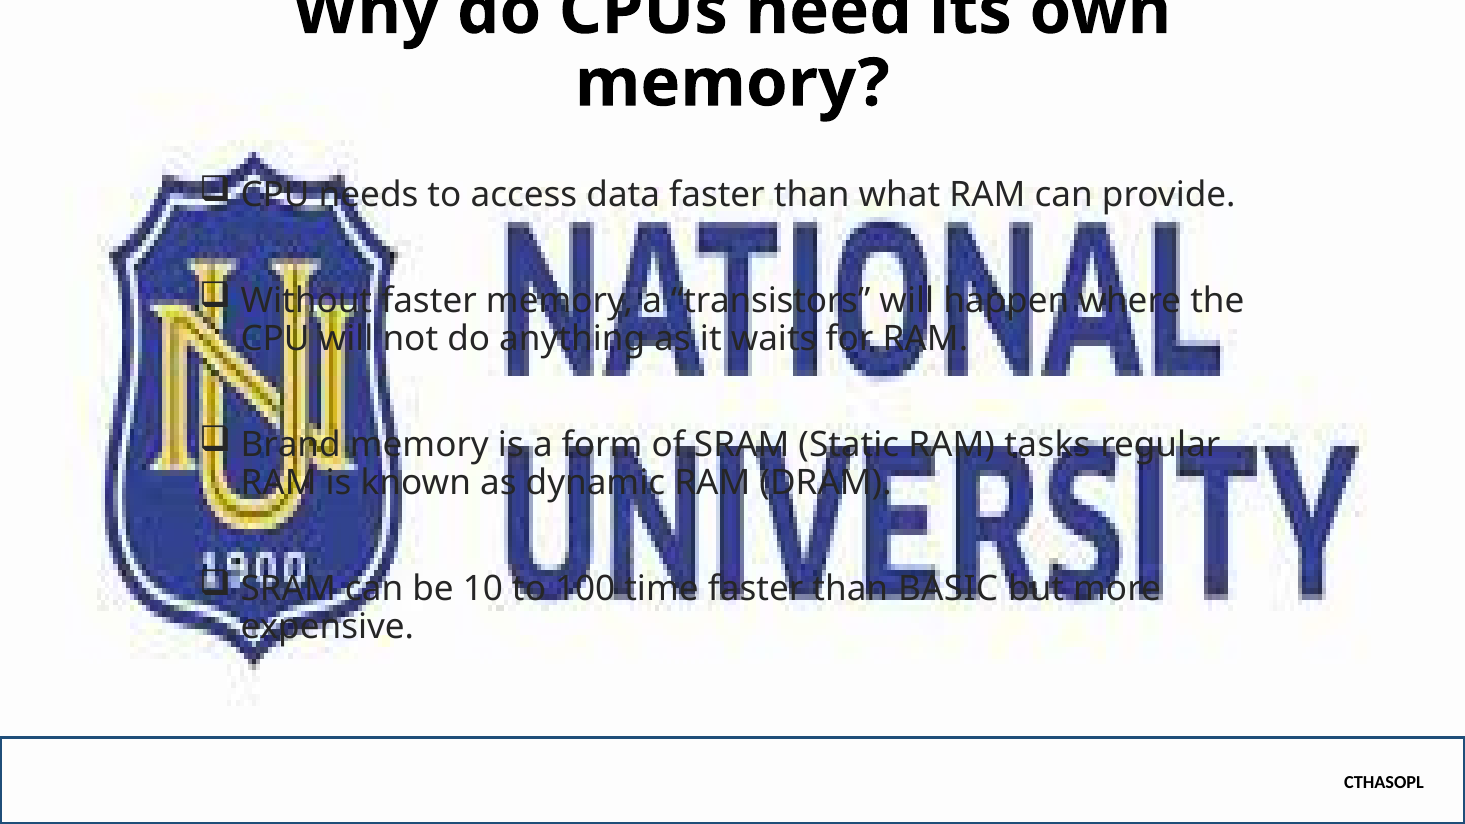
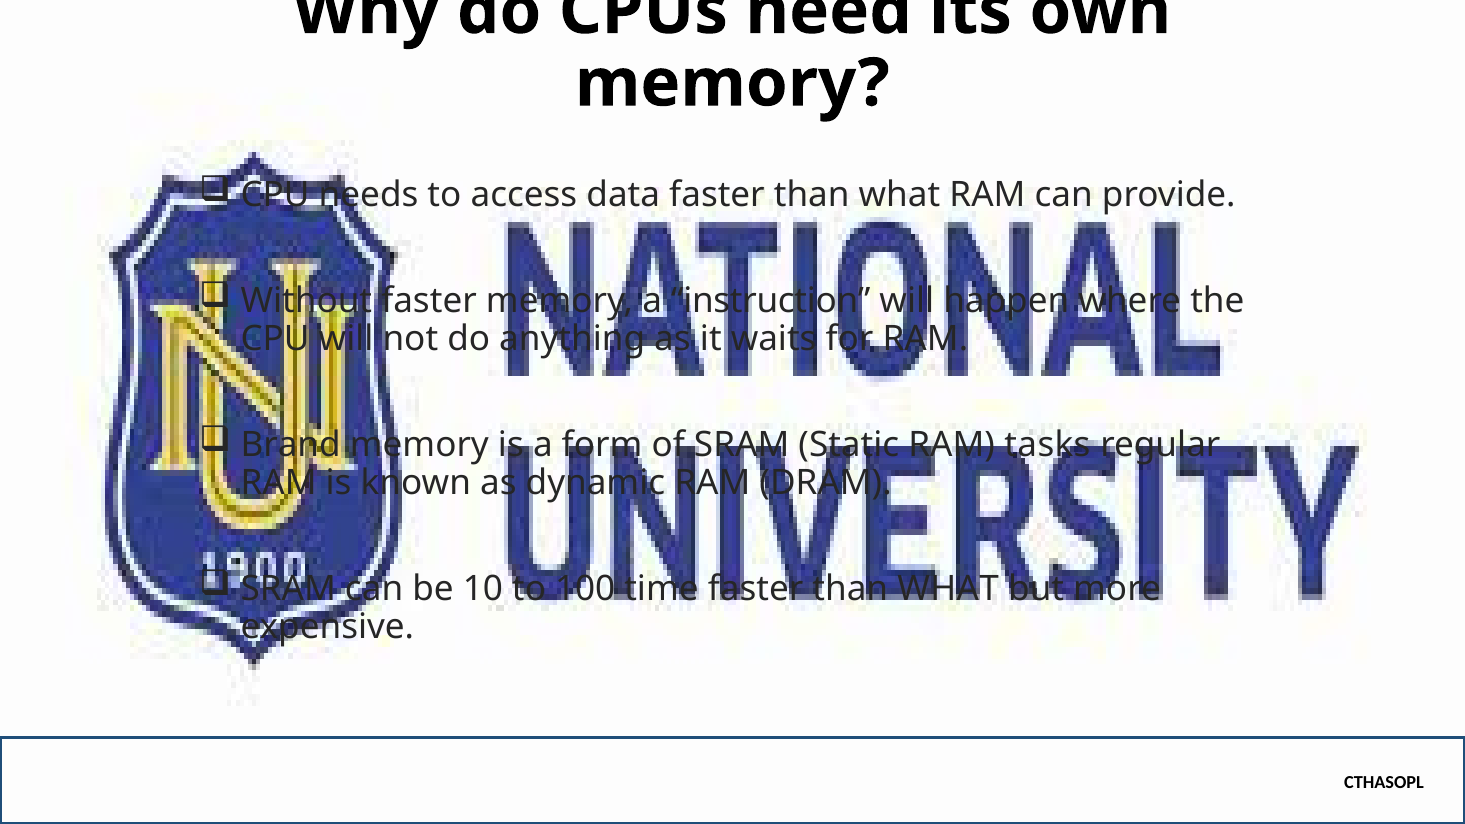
transistors: transistors -> instruction
time faster than BASIC: BASIC -> WHAT
